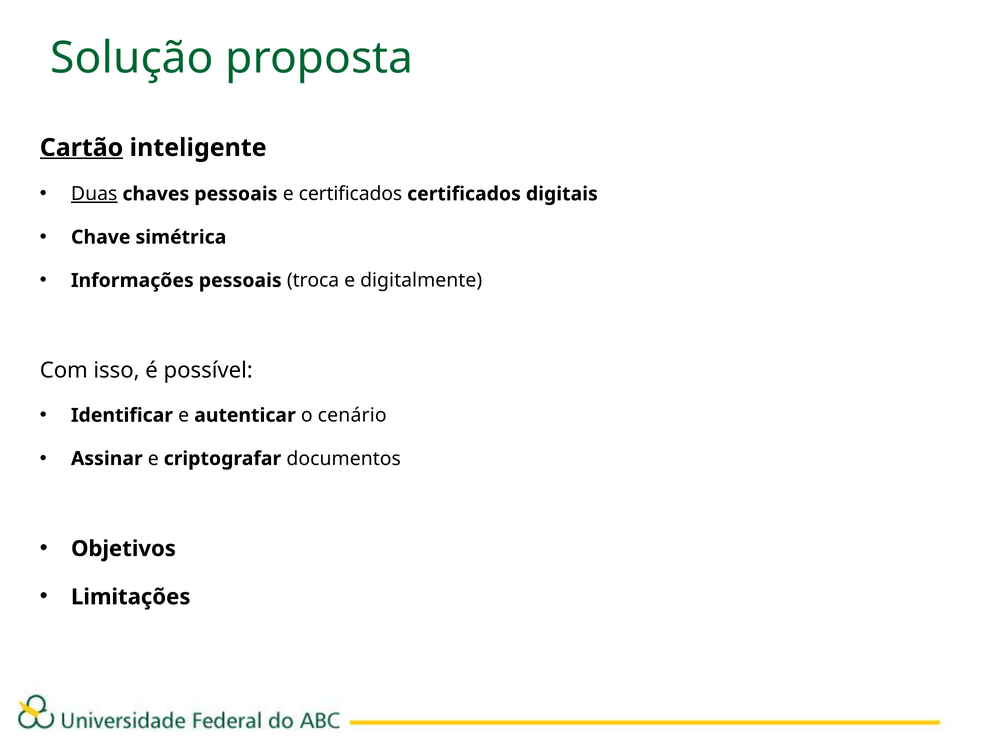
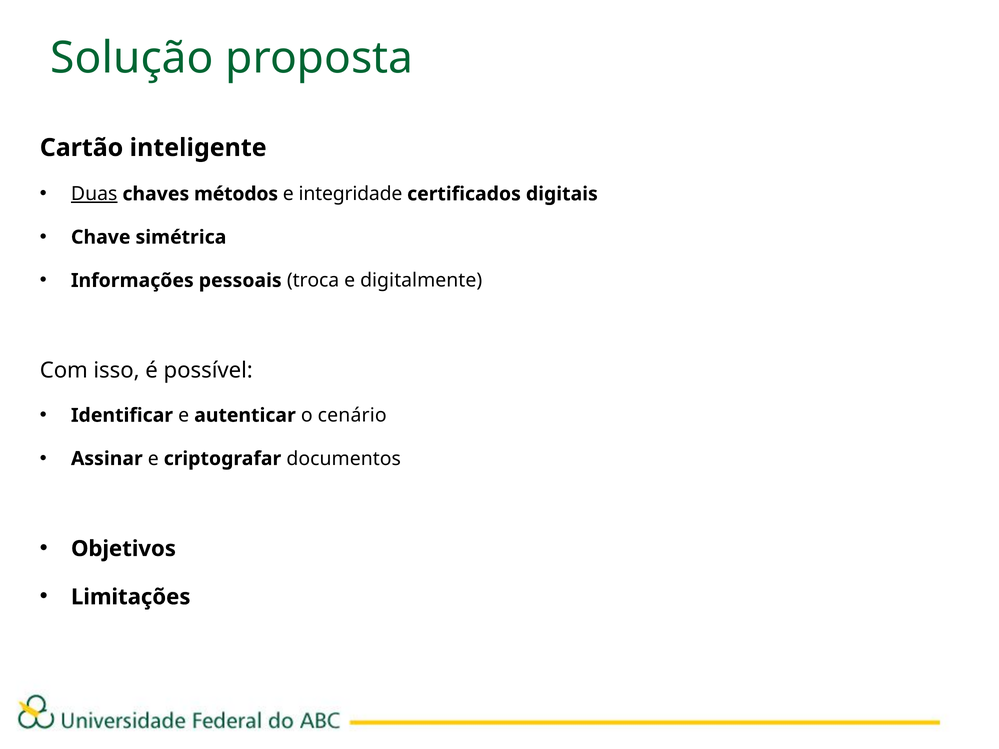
Cartão underline: present -> none
chaves pessoais: pessoais -> métodos
e certificados: certificados -> integridade
